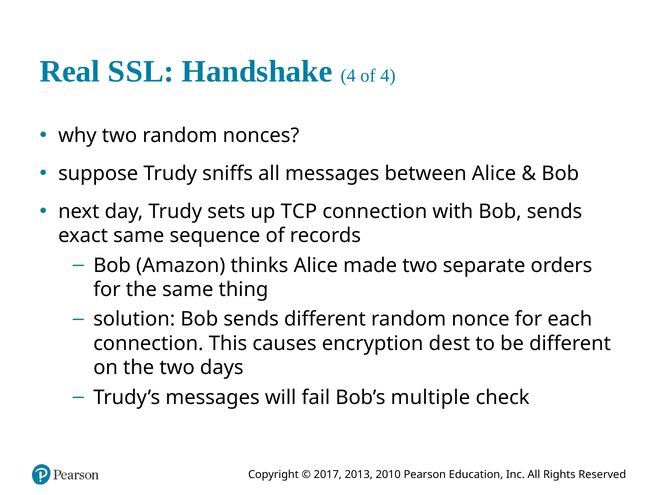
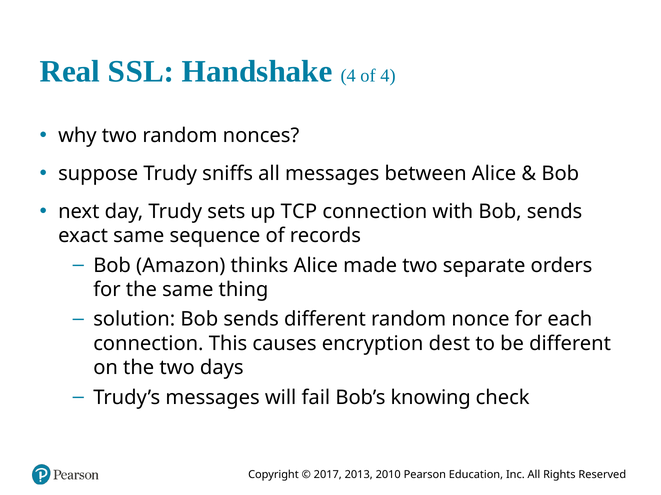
multiple: multiple -> knowing
